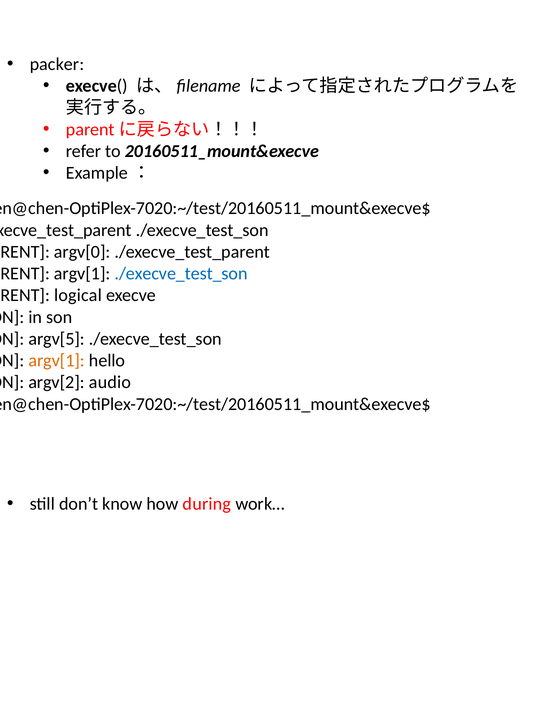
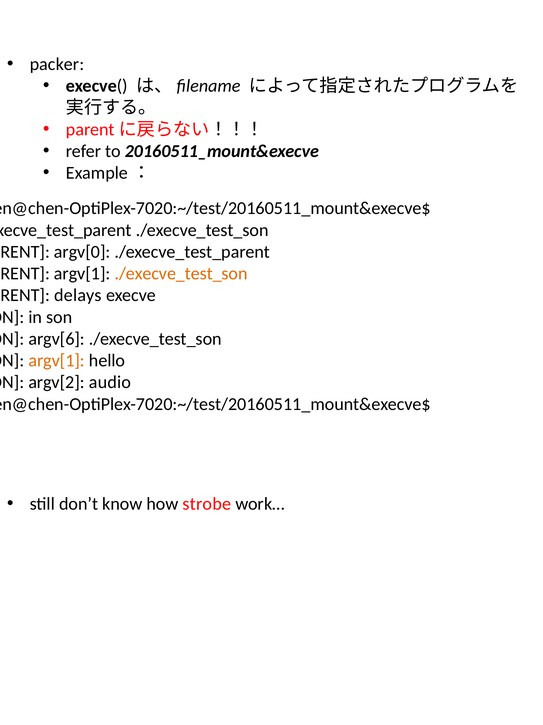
./execve_test_son at (181, 273) colour: blue -> orange
logical: logical -> delays
argv[5: argv[5 -> argv[6
during: during -> strobe
